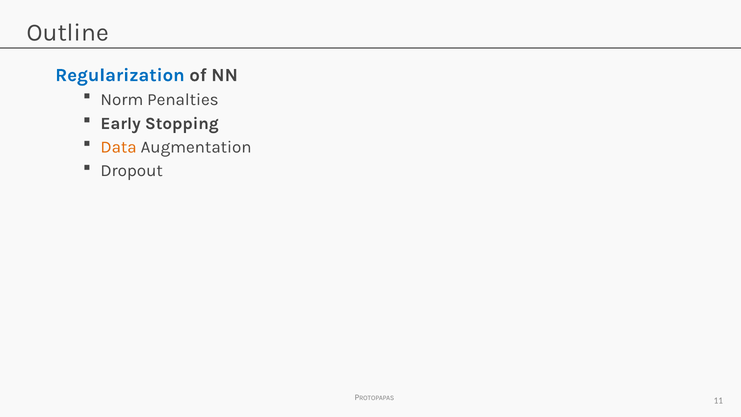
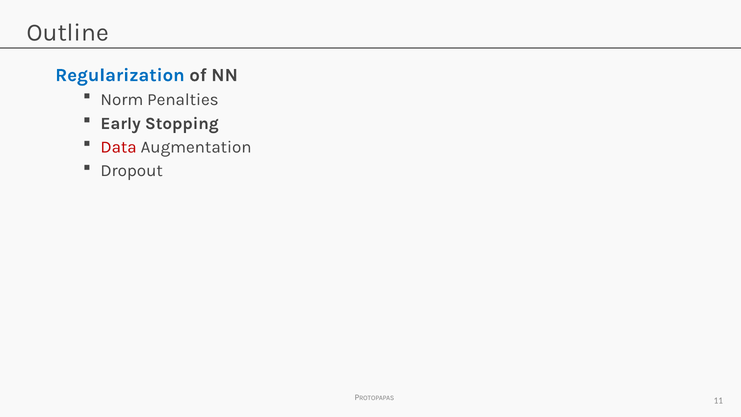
Data colour: orange -> red
